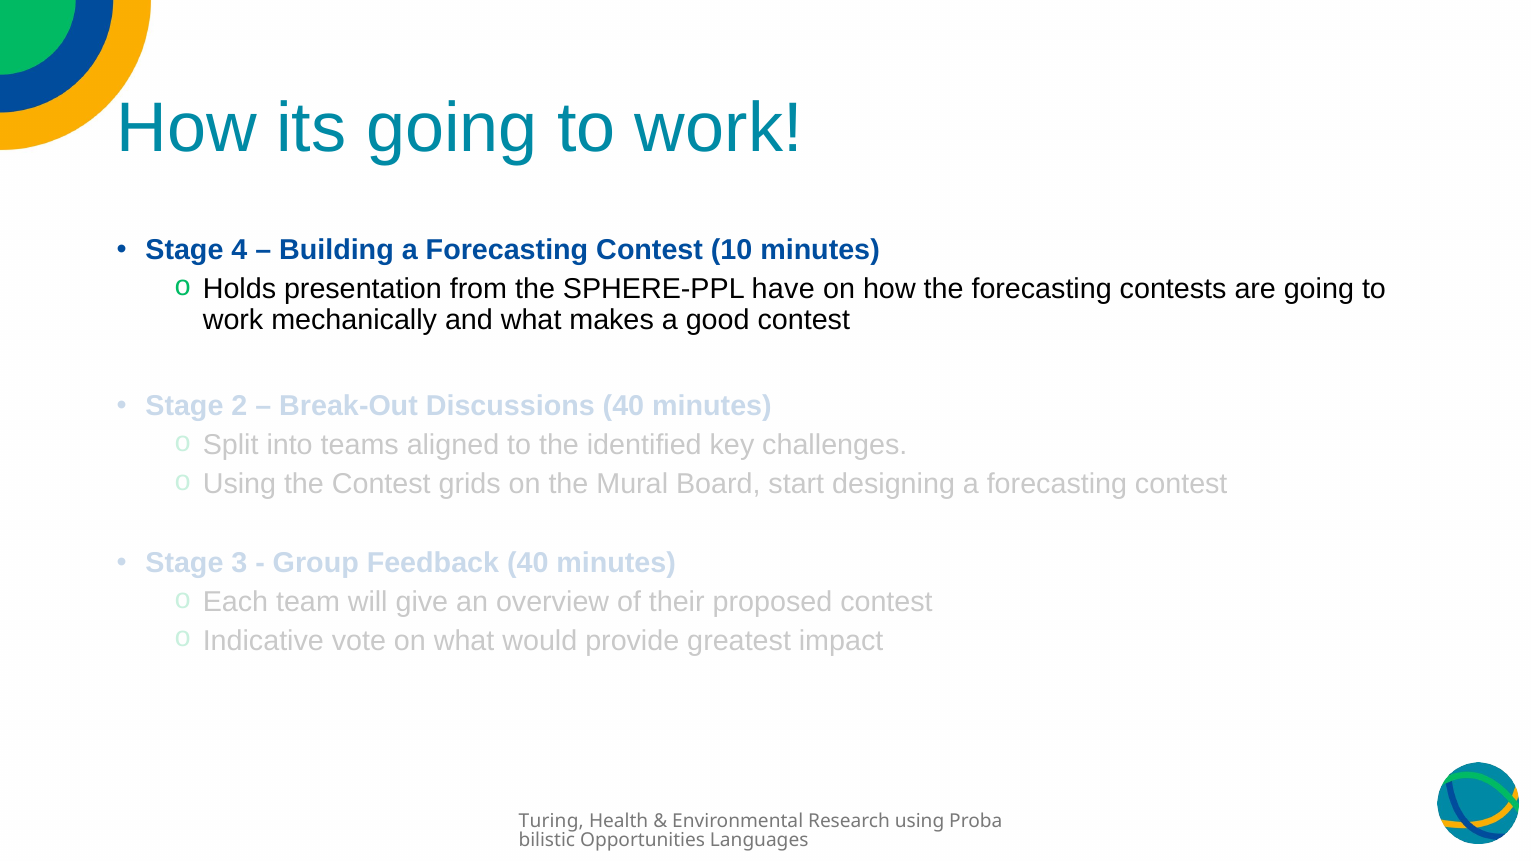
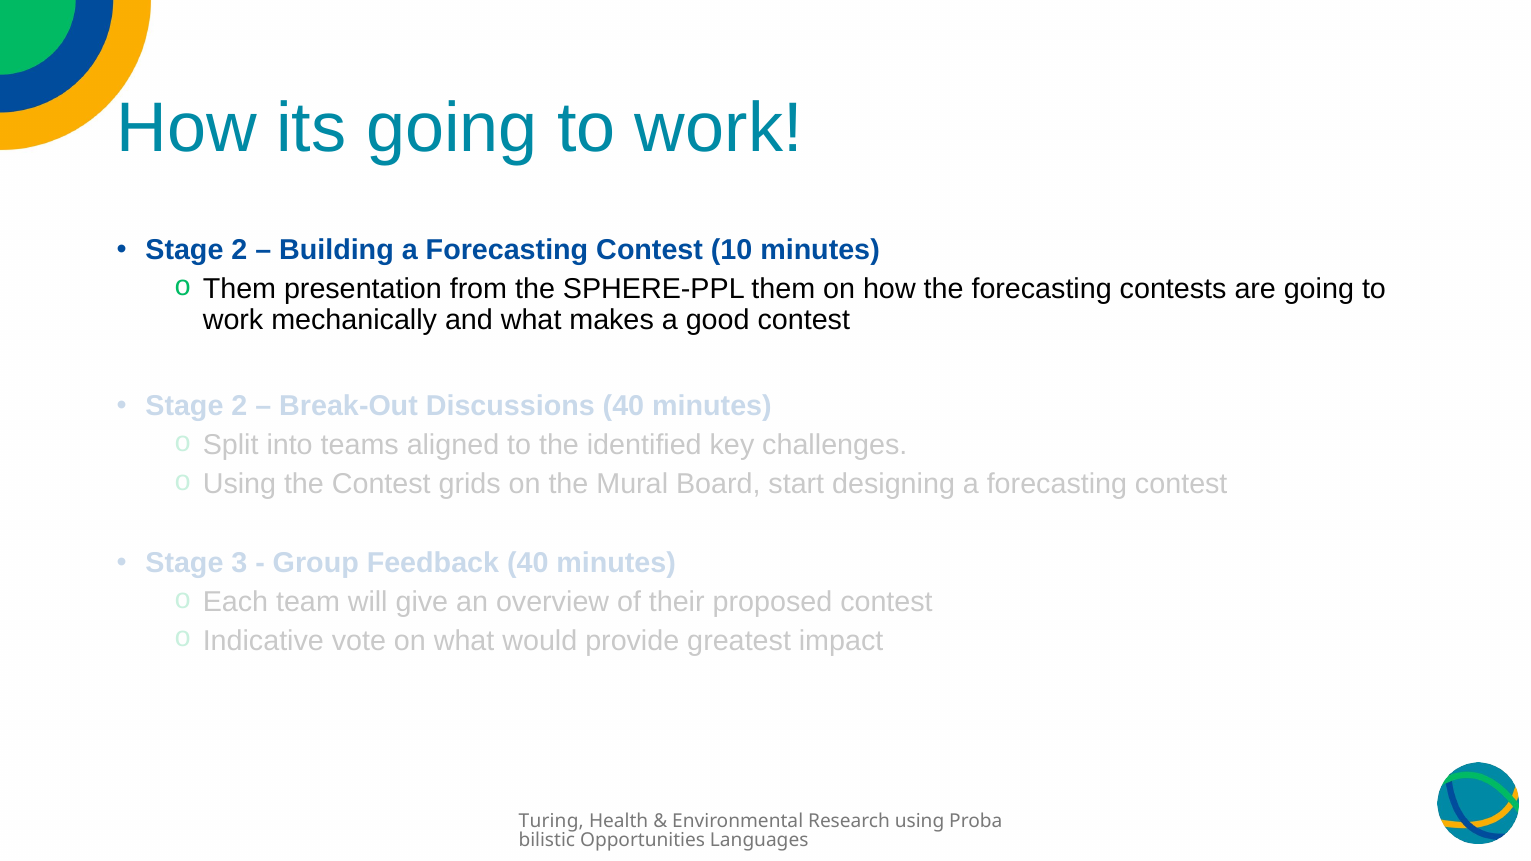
4 at (239, 250): 4 -> 2
Holds at (239, 289): Holds -> Them
SPHERE-PPL have: have -> them
